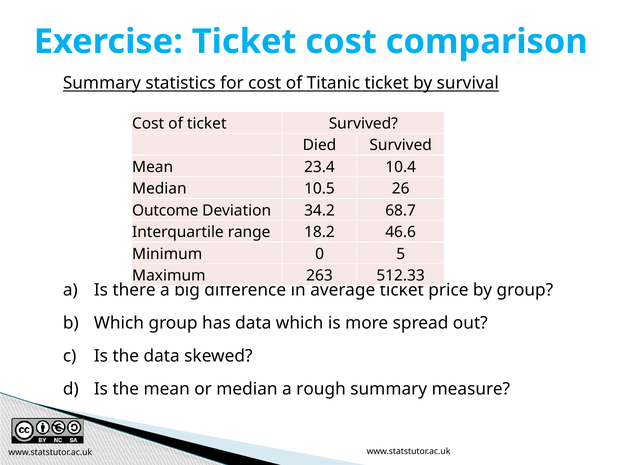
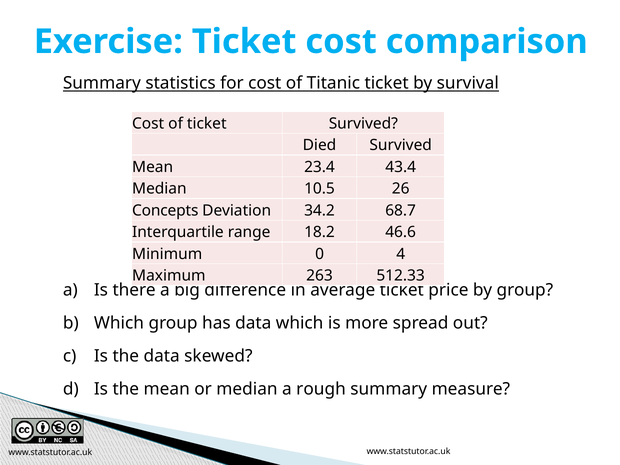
10.4: 10.4 -> 43.4
Outcome: Outcome -> Concepts
5: 5 -> 4
